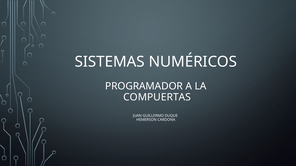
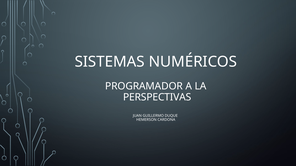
COMPUERTAS: COMPUERTAS -> PERSPECTIVAS
